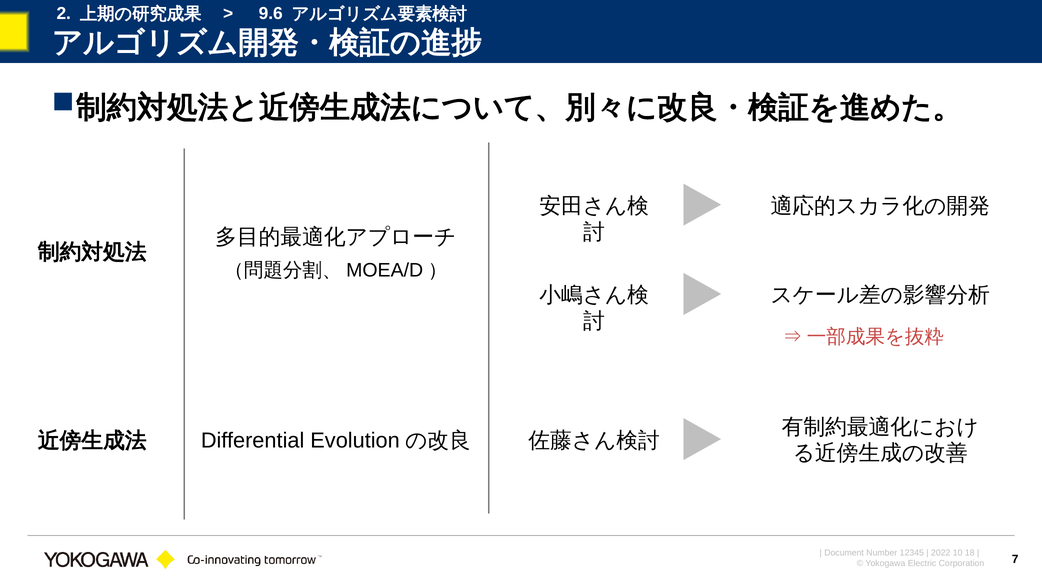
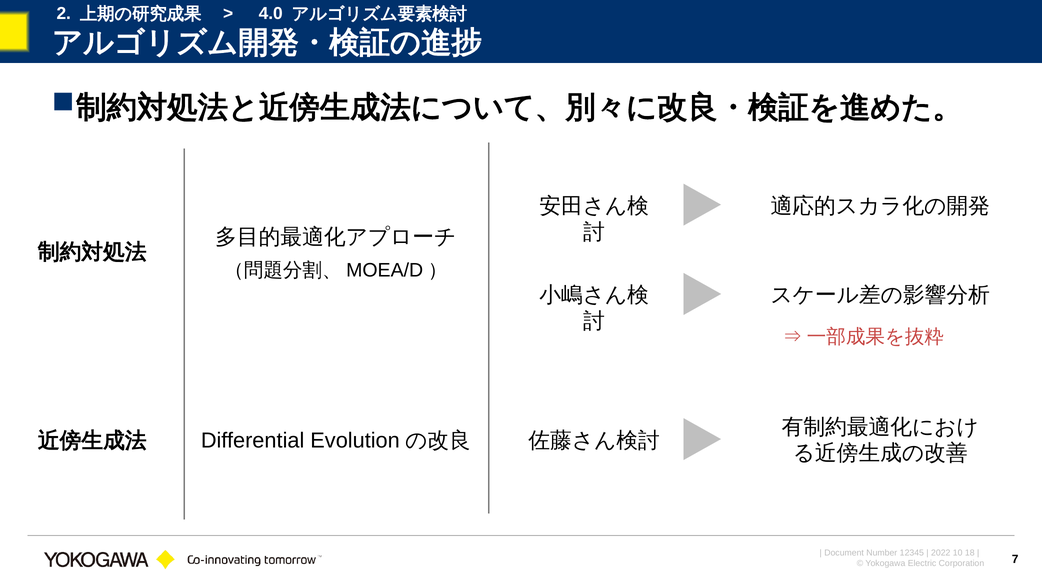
9.6: 9.6 -> 4.0
